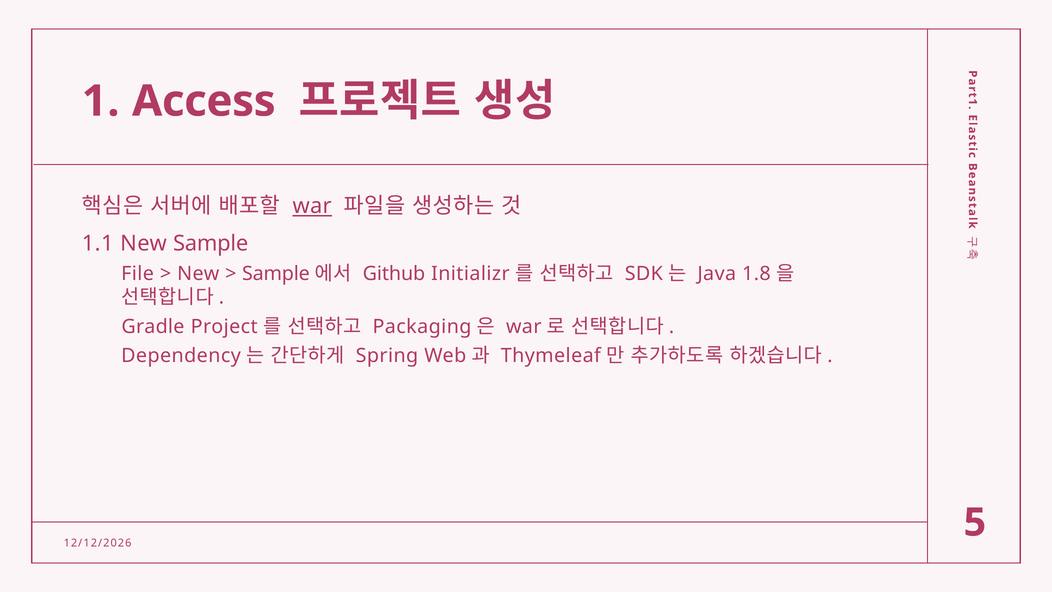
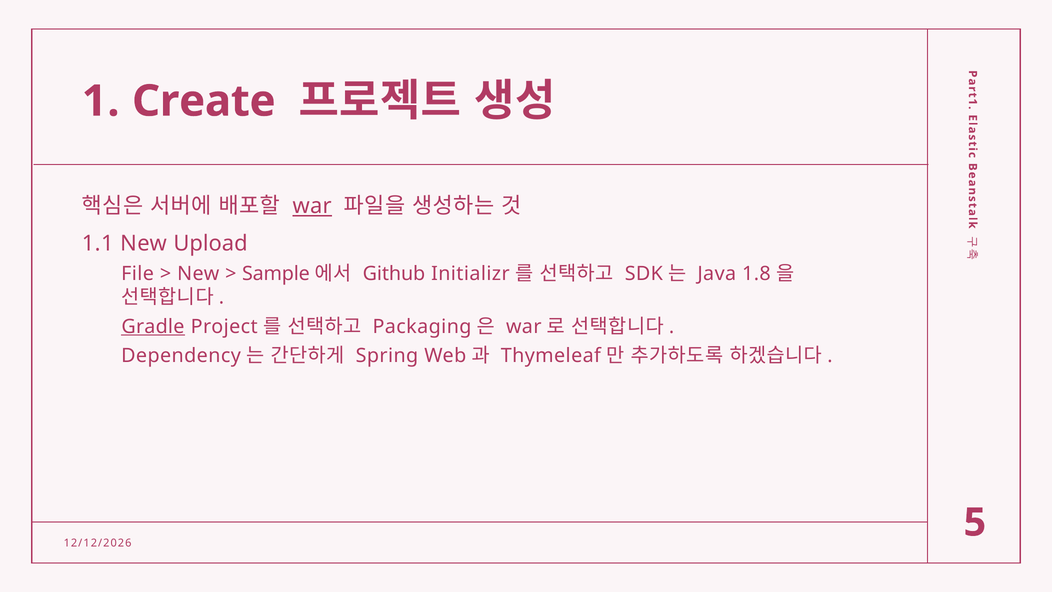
Access: Access -> Create
New Sample: Sample -> Upload
Gradle underline: none -> present
